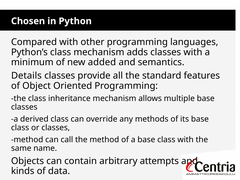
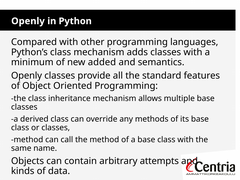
Chosen at (28, 21): Chosen -> Openly
Details at (26, 76): Details -> Openly
